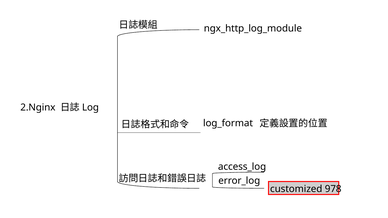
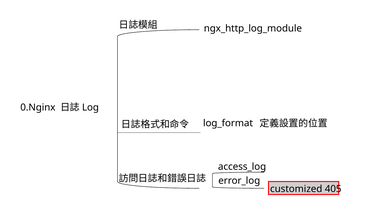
2.Nginx: 2.Nginx -> 0.Nginx
978: 978 -> 405
